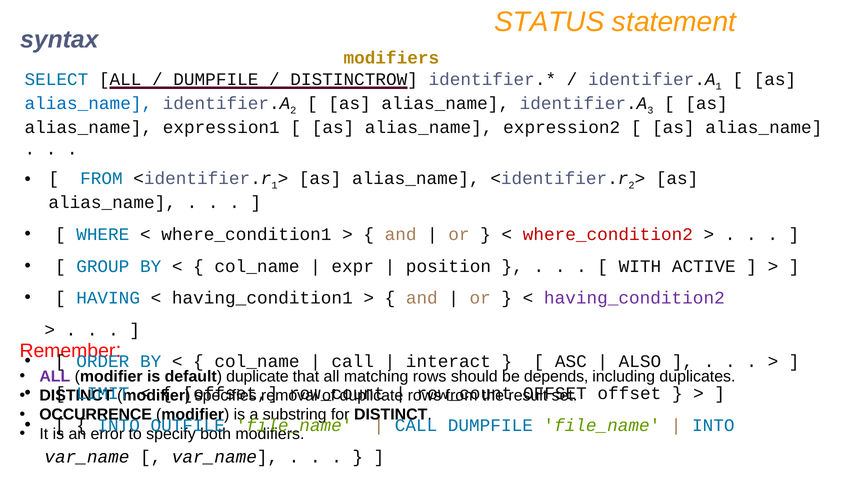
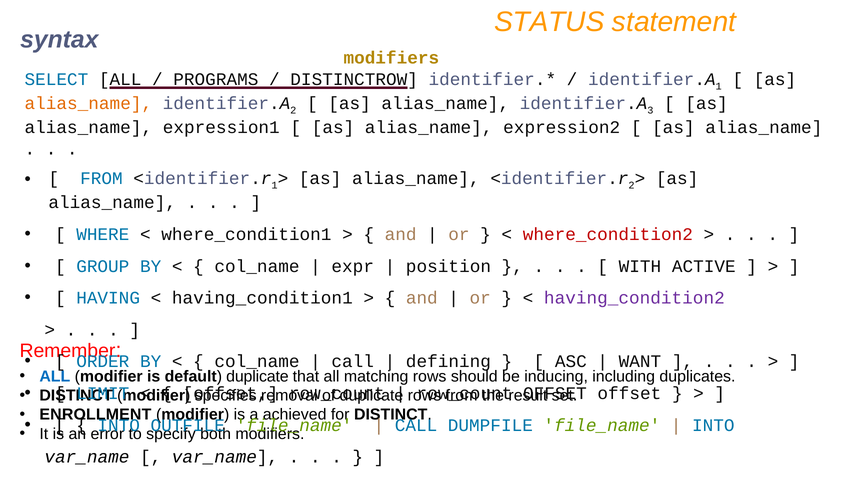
DUMPFILE at (216, 79): DUMPFILE -> PROGRAMS
alias_name at (88, 104) colour: blue -> orange
interact: interact -> defining
ALSO: ALSO -> WANT
ALL at (55, 377) colour: purple -> blue
depends: depends -> inducing
OCCURRENCE: OCCURRENCE -> ENROLLMENT
substring: substring -> achieved
